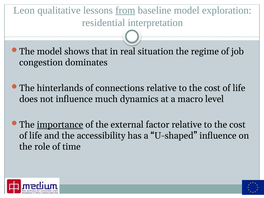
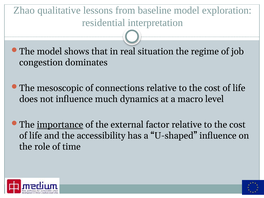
Leon: Leon -> Zhao
from underline: present -> none
hinterlands: hinterlands -> mesoscopic
